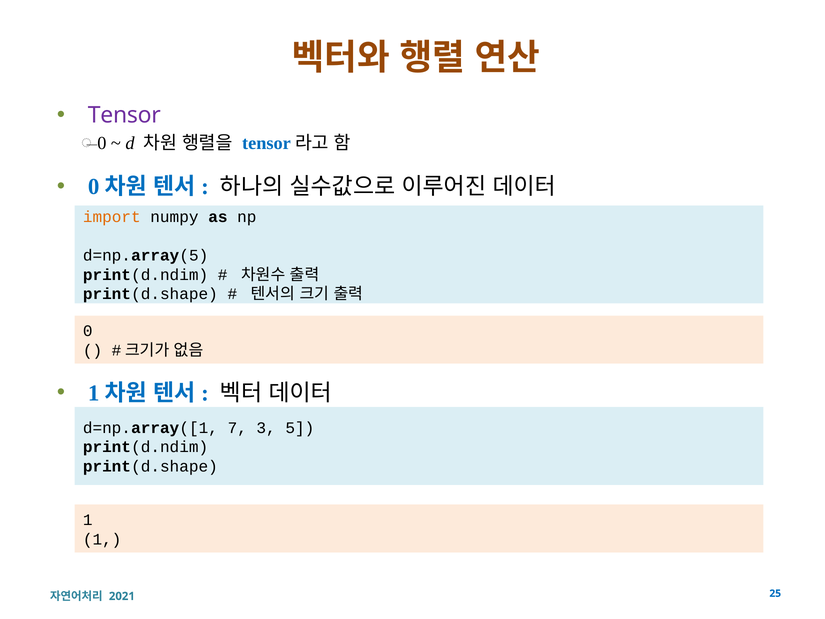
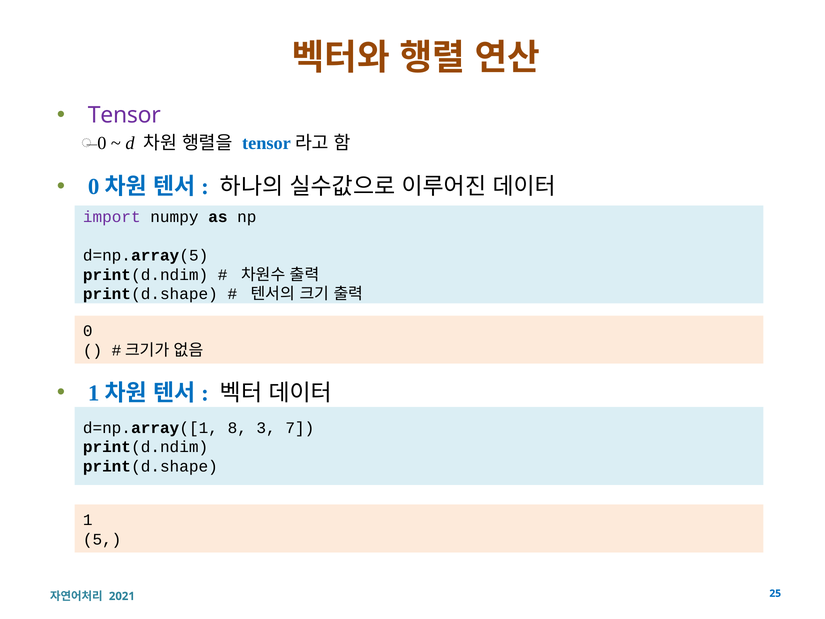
import colour: orange -> purple
7: 7 -> 8
5: 5 -> 7
1 at (102, 539): 1 -> 5
